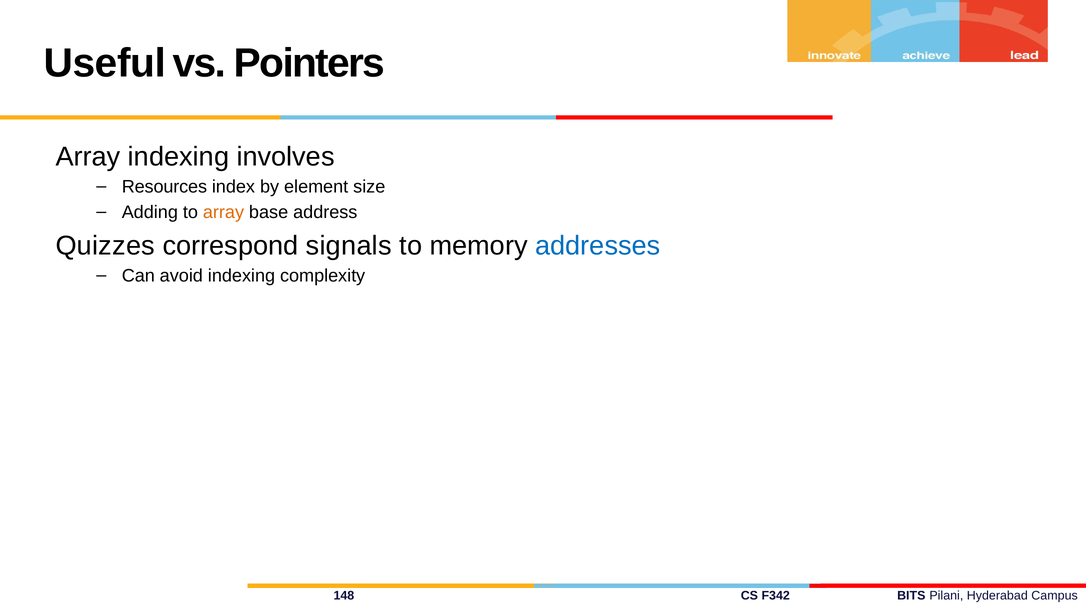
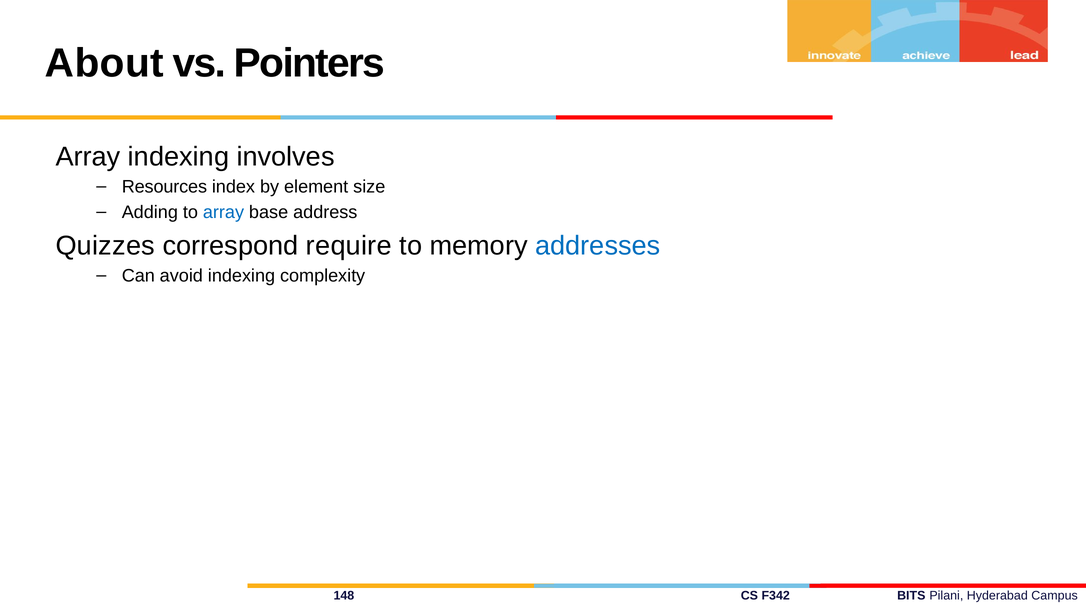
Useful: Useful -> About
array at (223, 212) colour: orange -> blue
signals: signals -> require
